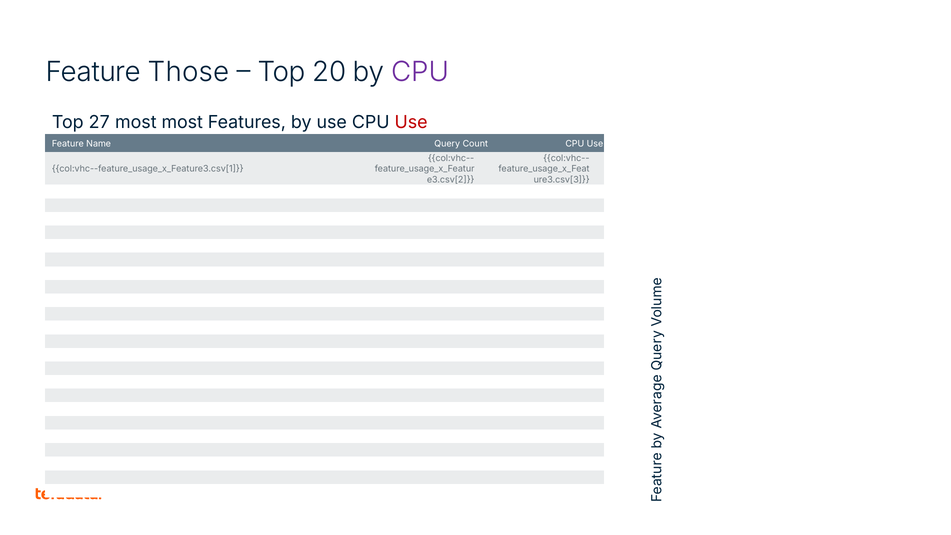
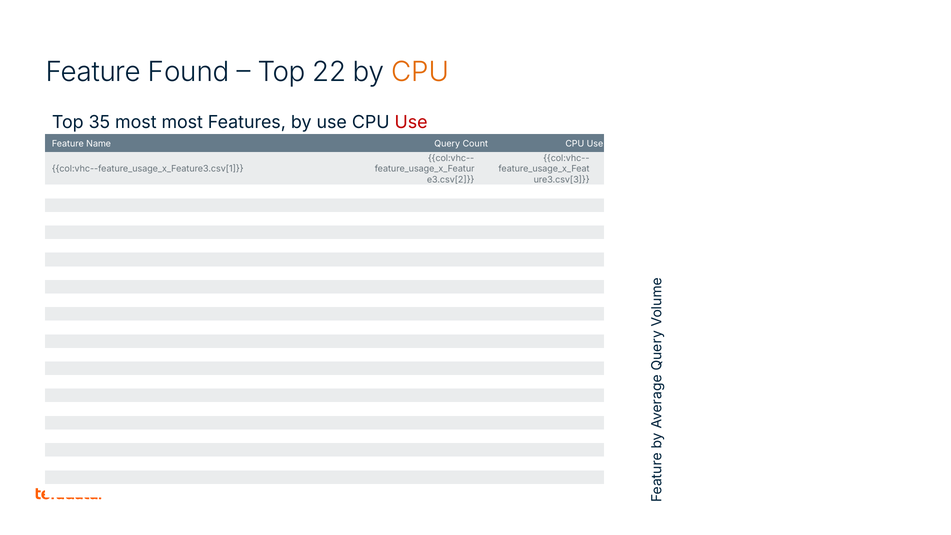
Those: Those -> Found
20: 20 -> 22
CPU at (420, 72) colour: purple -> orange
27: 27 -> 35
